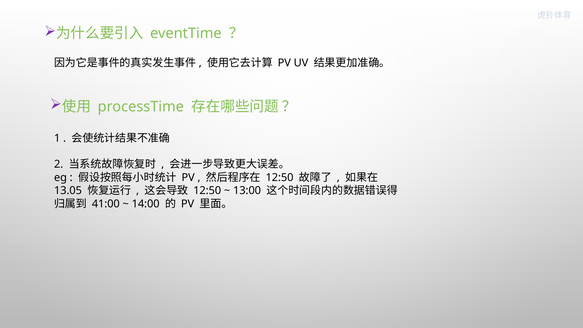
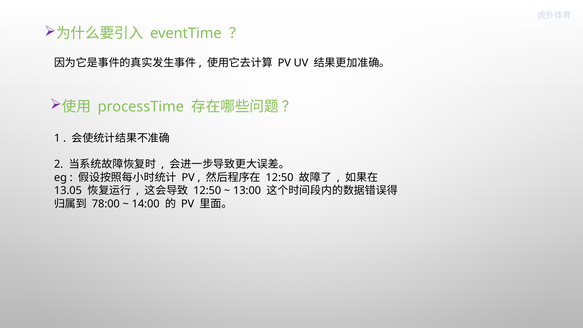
41:00: 41:00 -> 78:00
